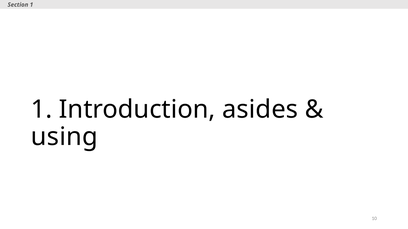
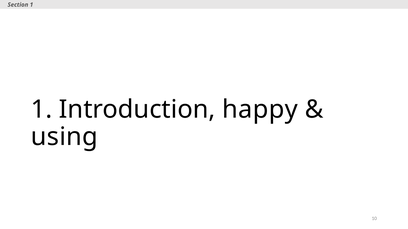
asides: asides -> happy
